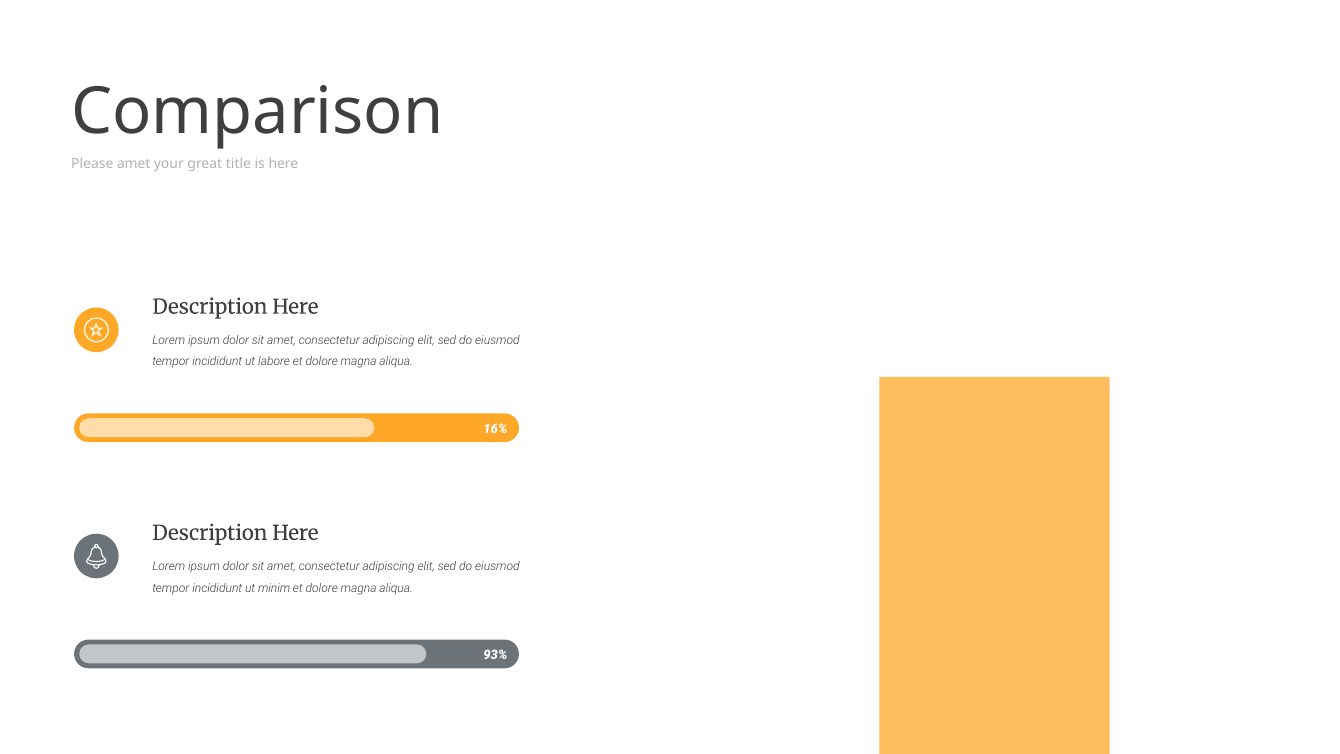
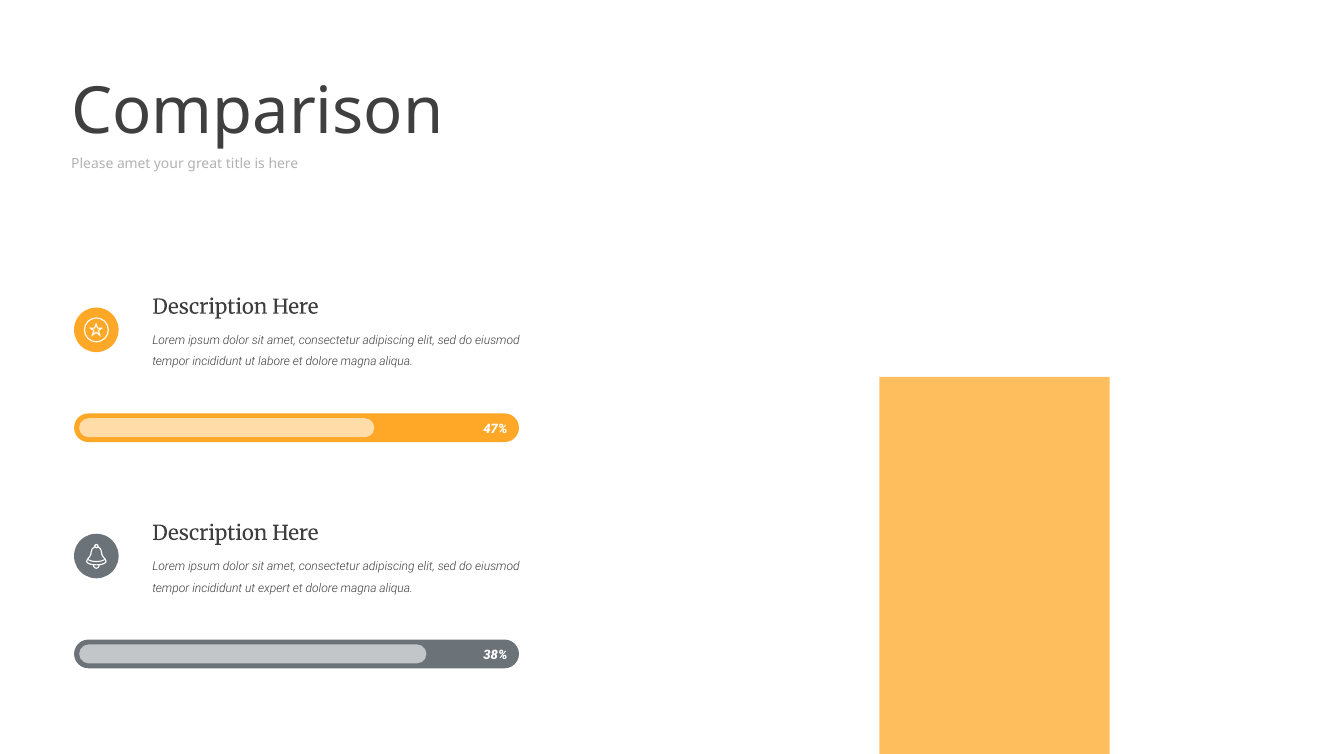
16%: 16% -> 47%
minim: minim -> expert
93%: 93% -> 38%
